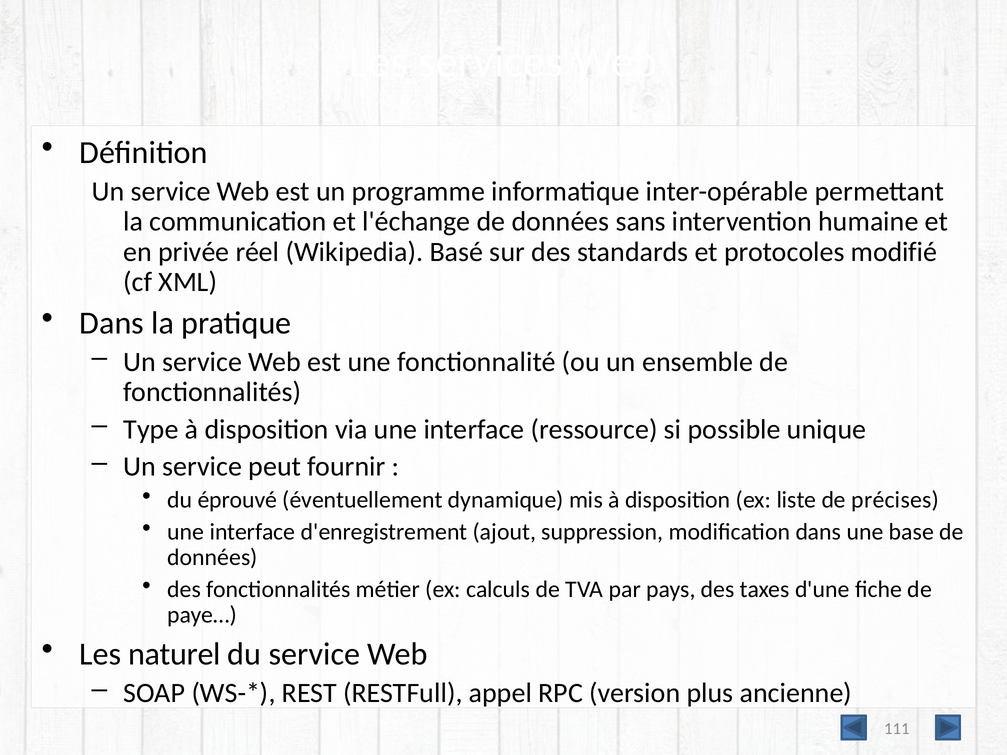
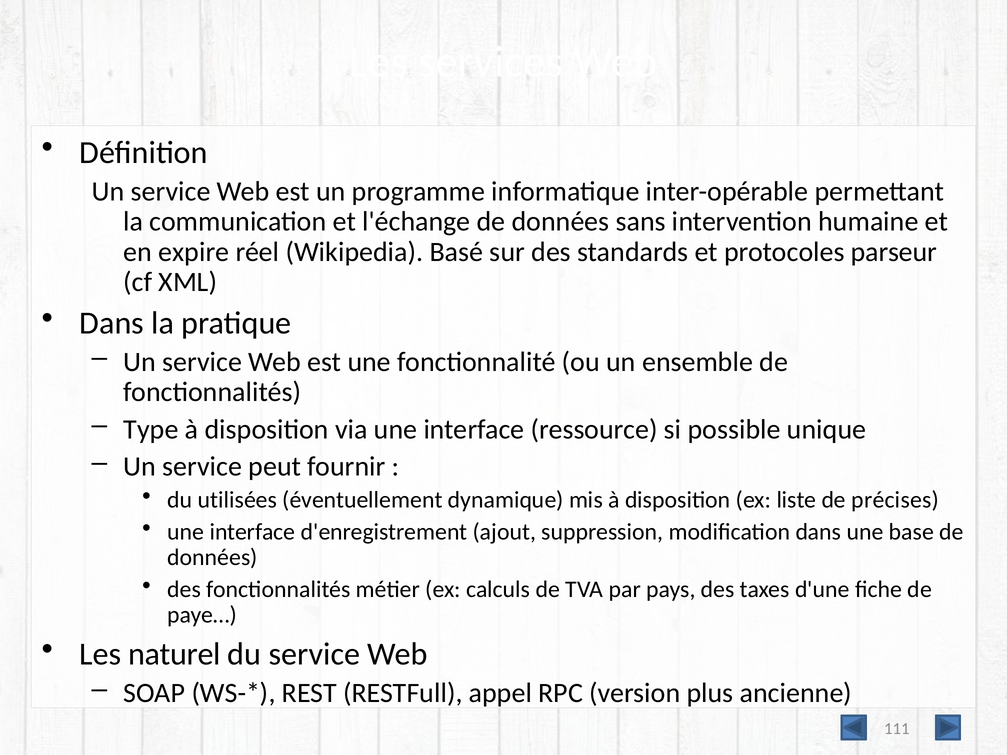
privée: privée -> expire
modifié: modifié -> parseur
éprouvé: éprouvé -> utilisées
